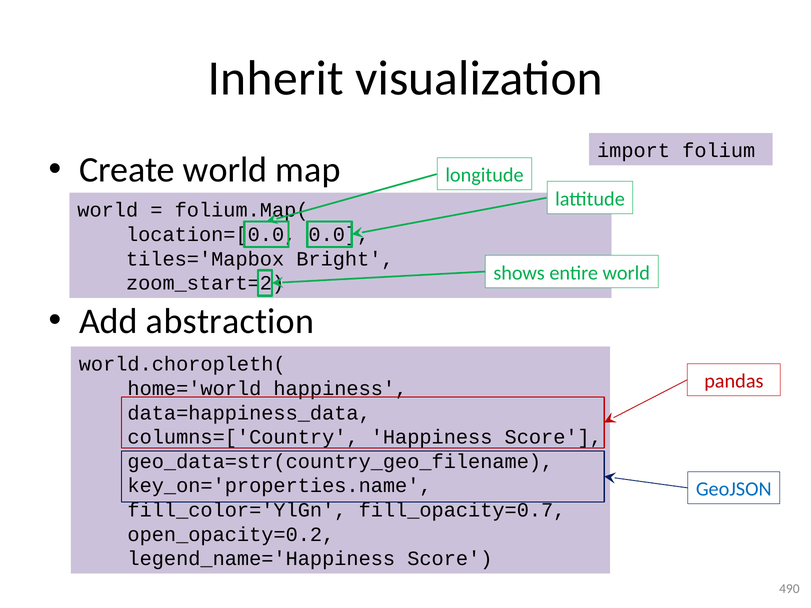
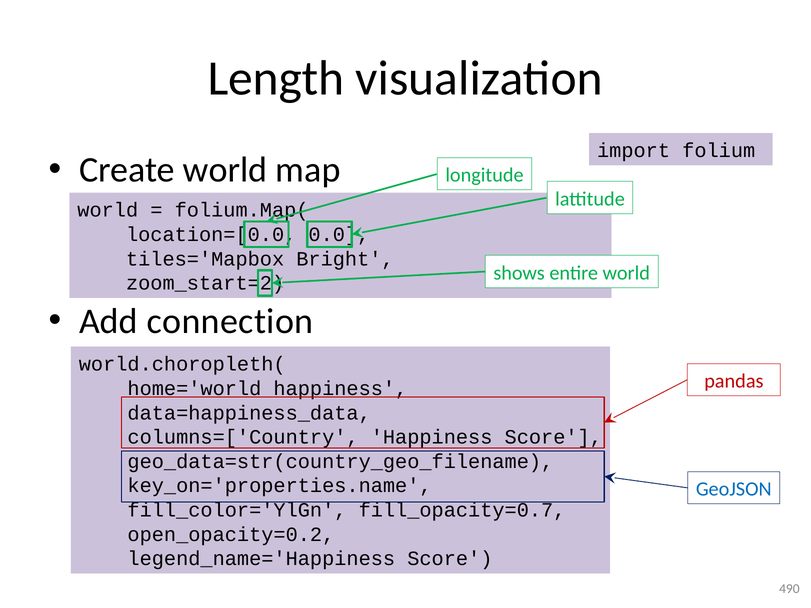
Inherit: Inherit -> Length
abstraction: abstraction -> connection
